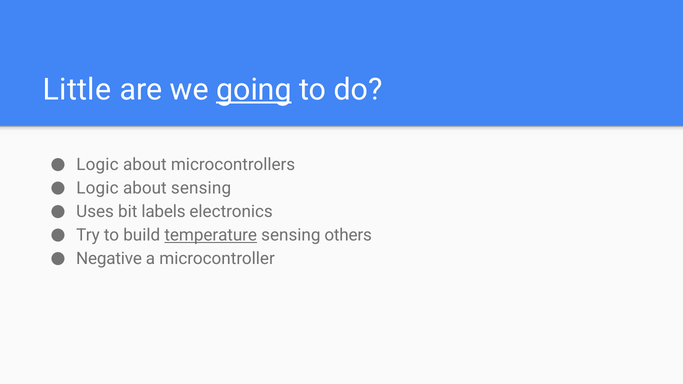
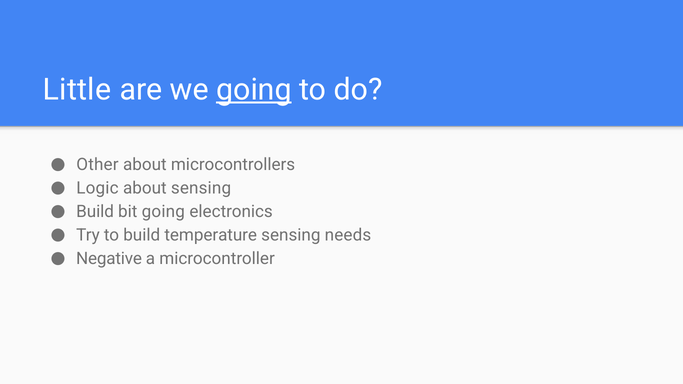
Logic at (97, 165): Logic -> Other
Uses at (95, 212): Uses -> Build
bit labels: labels -> going
temperature underline: present -> none
others: others -> needs
